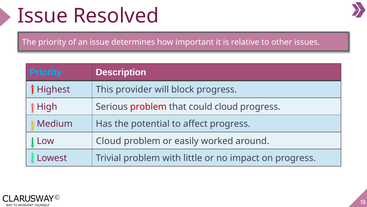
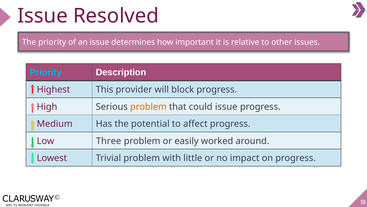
problem at (148, 107) colour: red -> orange
could cloud: cloud -> issue
Low Cloud: Cloud -> Three
